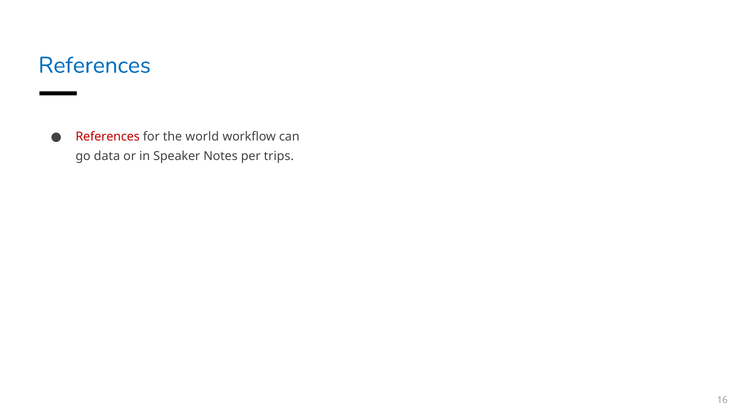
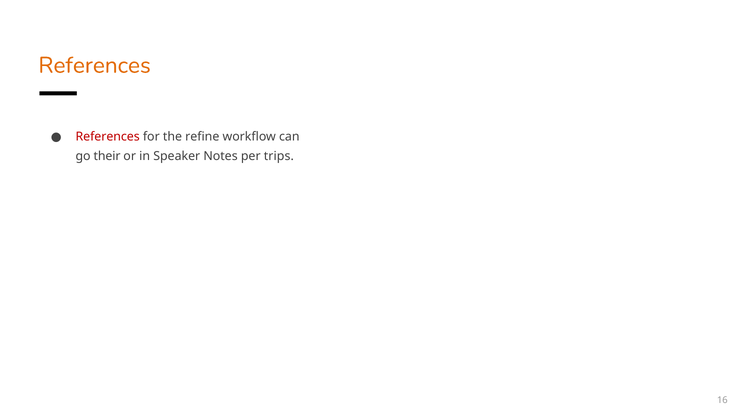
References at (95, 65) colour: blue -> orange
world: world -> refine
data: data -> their
